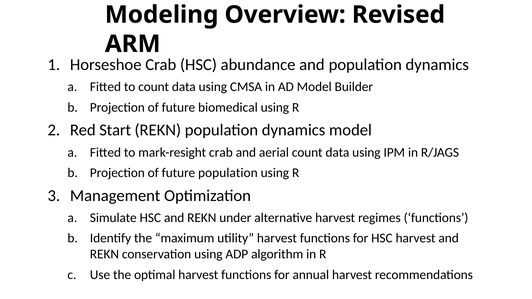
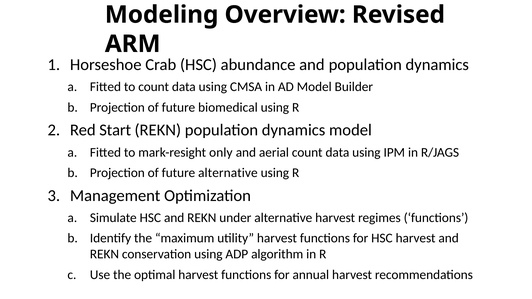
mark-resight crab: crab -> only
future population: population -> alternative
